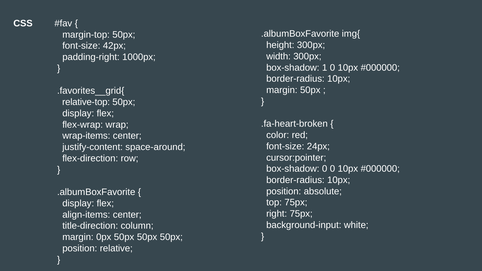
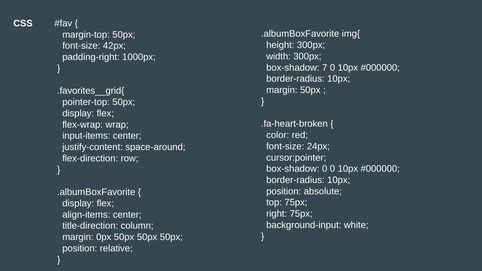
1: 1 -> 7
relative-top: relative-top -> pointer-top
wrap-items: wrap-items -> input-items
